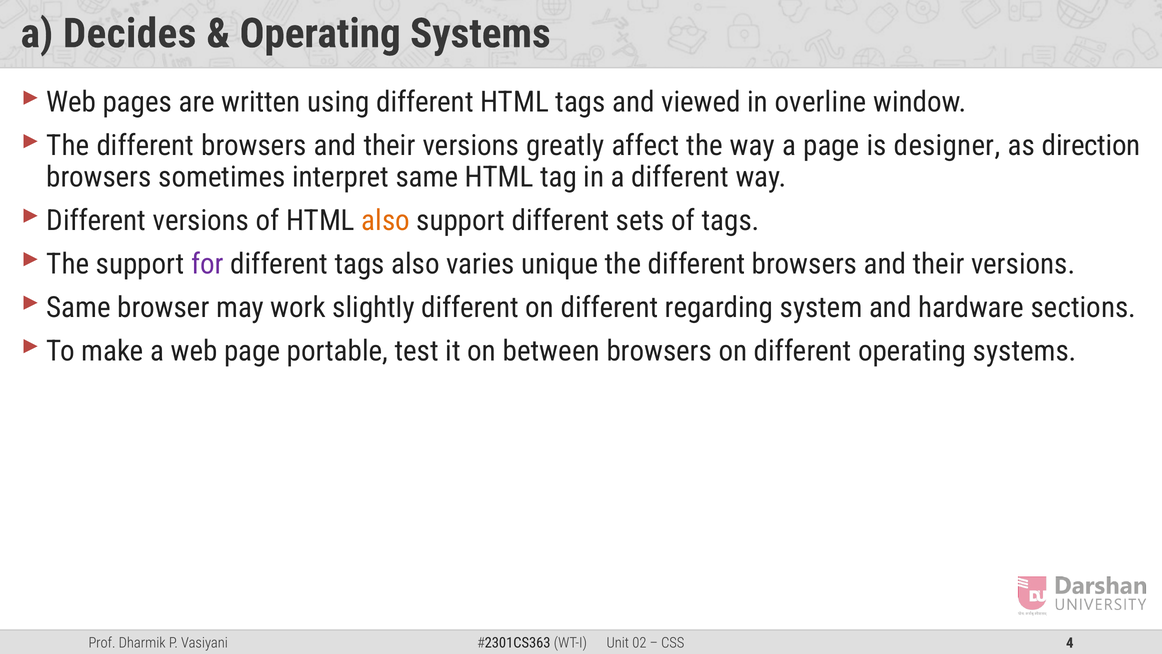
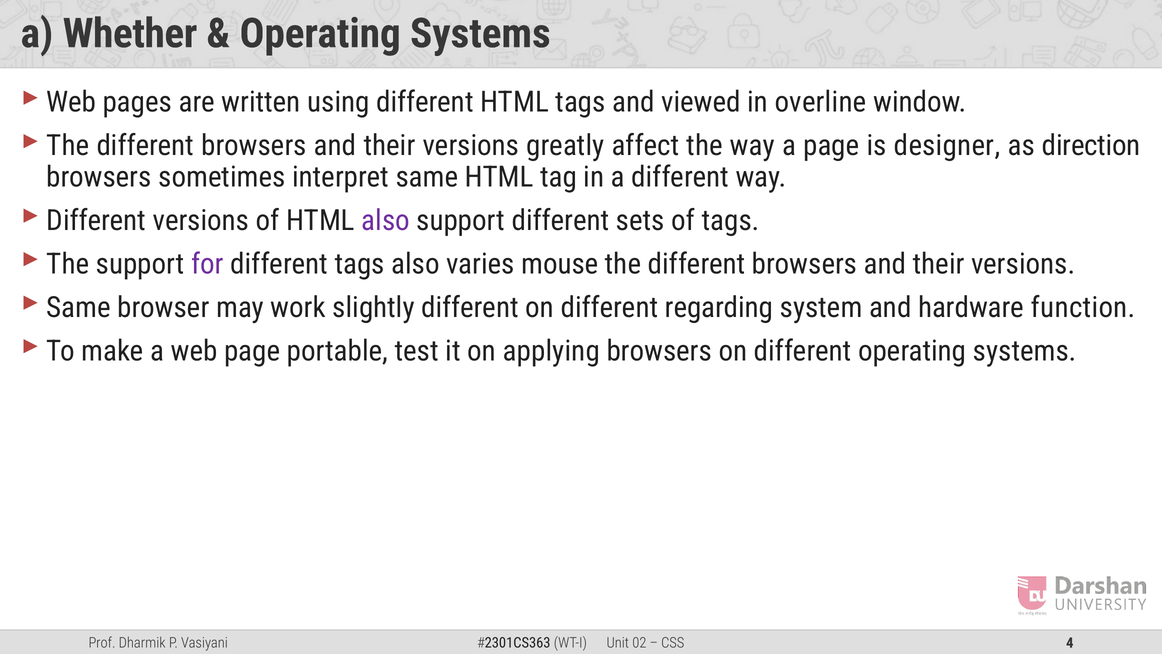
Decides: Decides -> Whether
also at (386, 220) colour: orange -> purple
unique: unique -> mouse
sections: sections -> function
between: between -> applying
